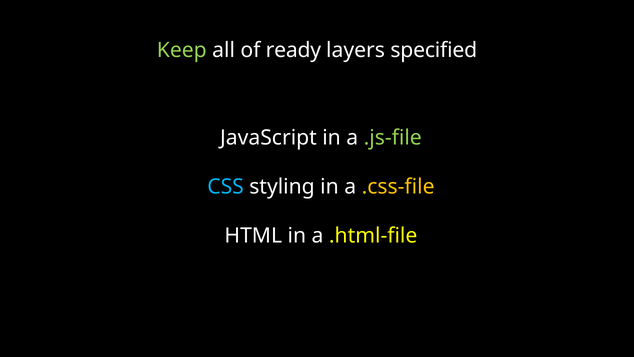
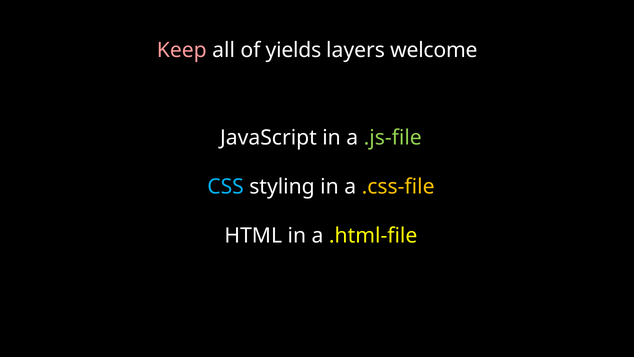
Keep colour: light green -> pink
ready: ready -> yields
specified: specified -> welcome
